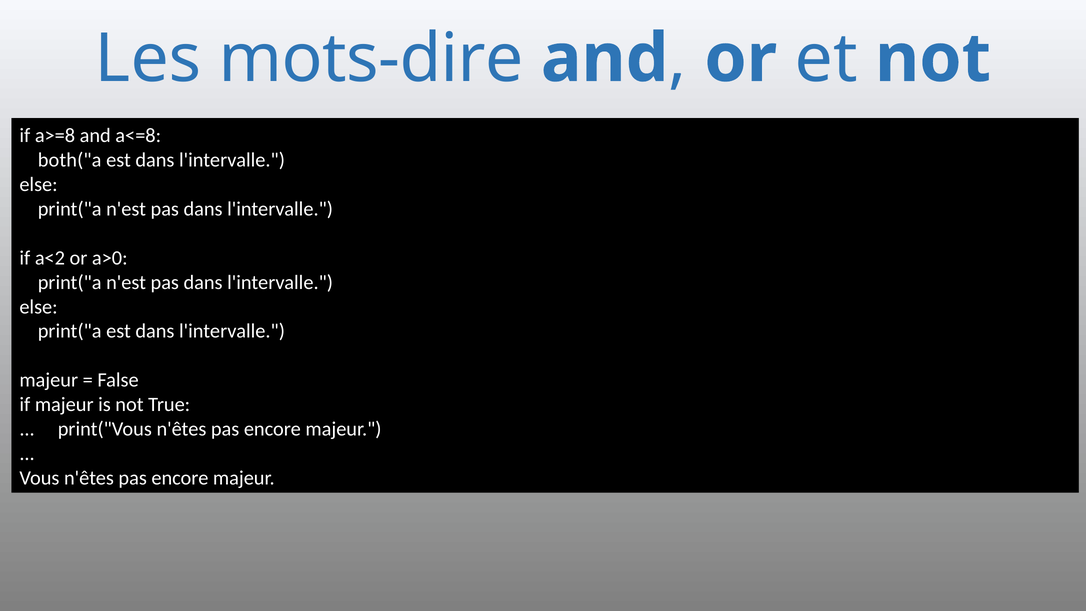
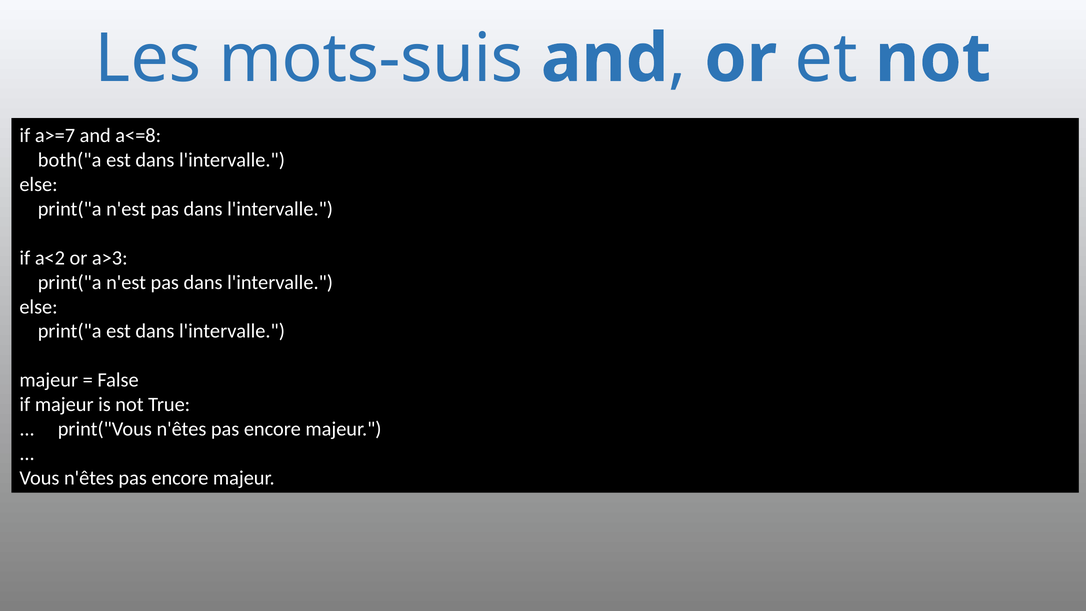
mots-dire: mots-dire -> mots-suis
a>=8: a>=8 -> a>=7
a>0: a>0 -> a>3
